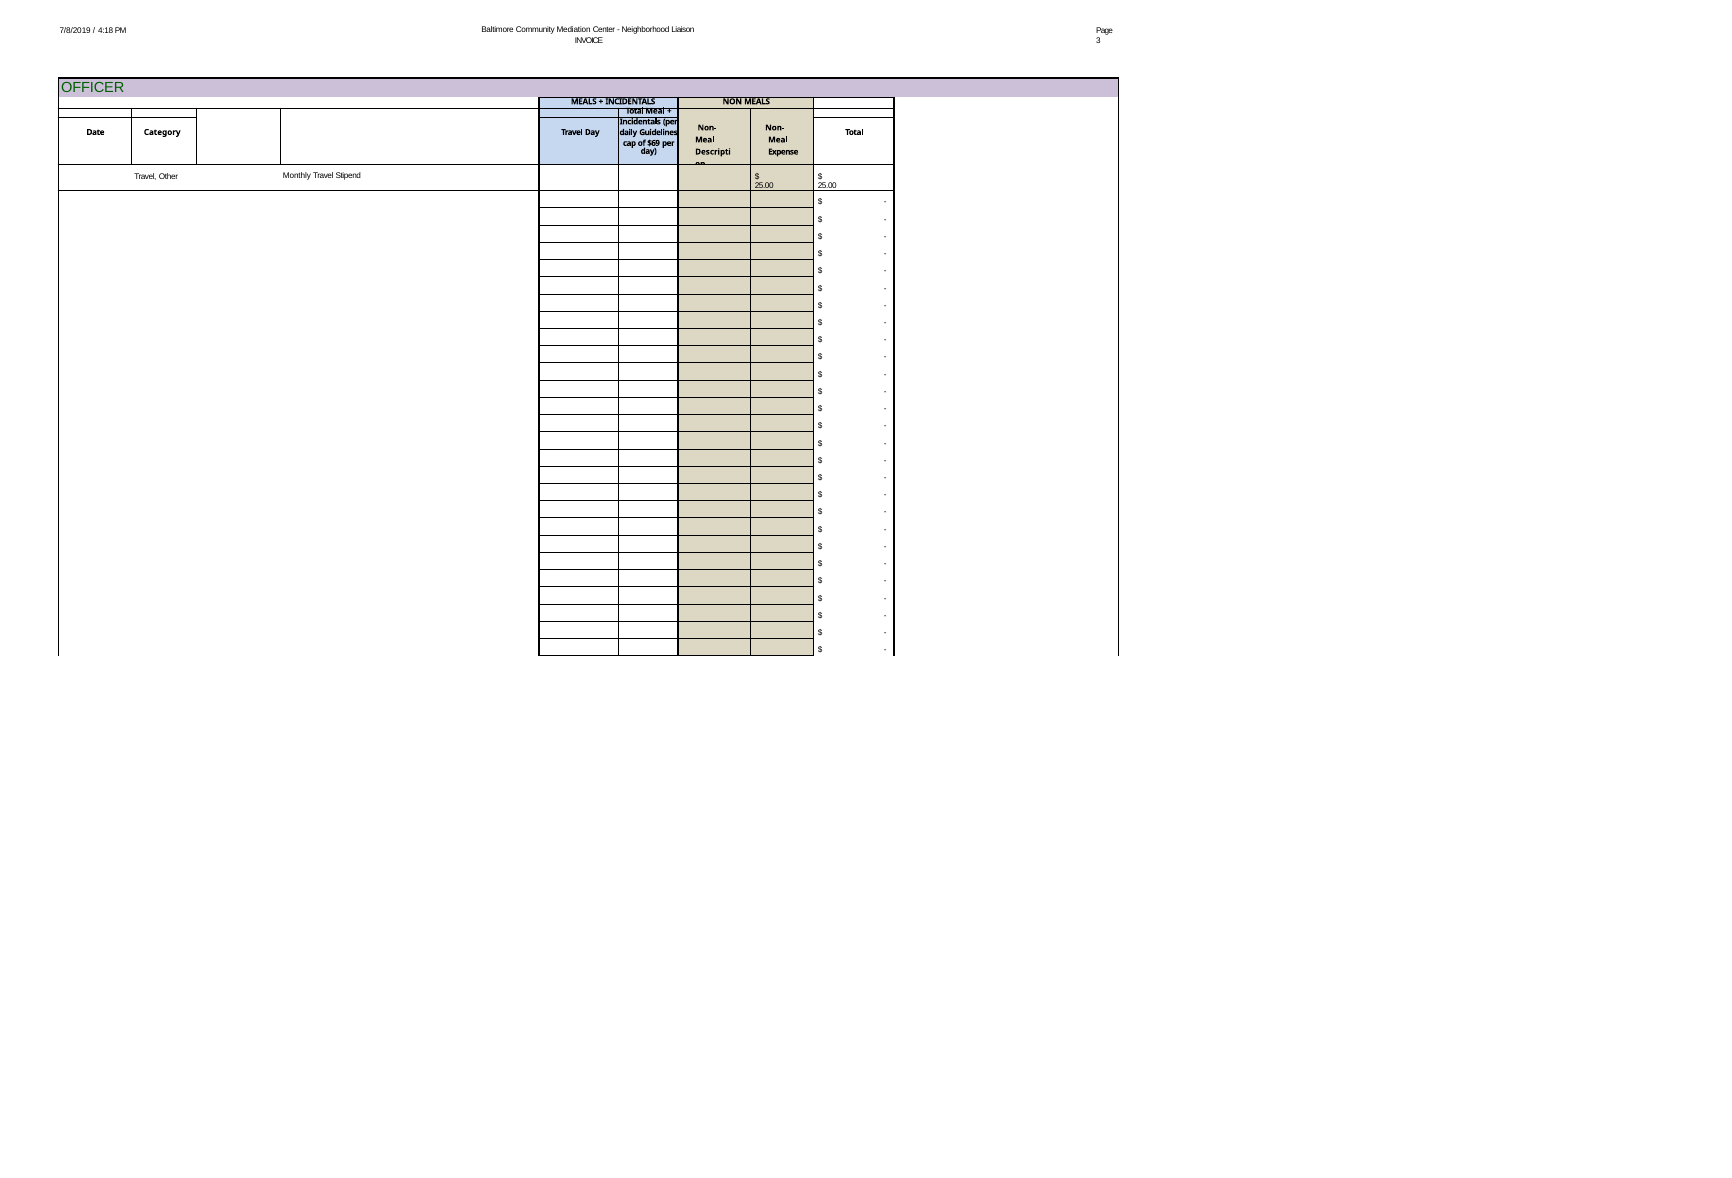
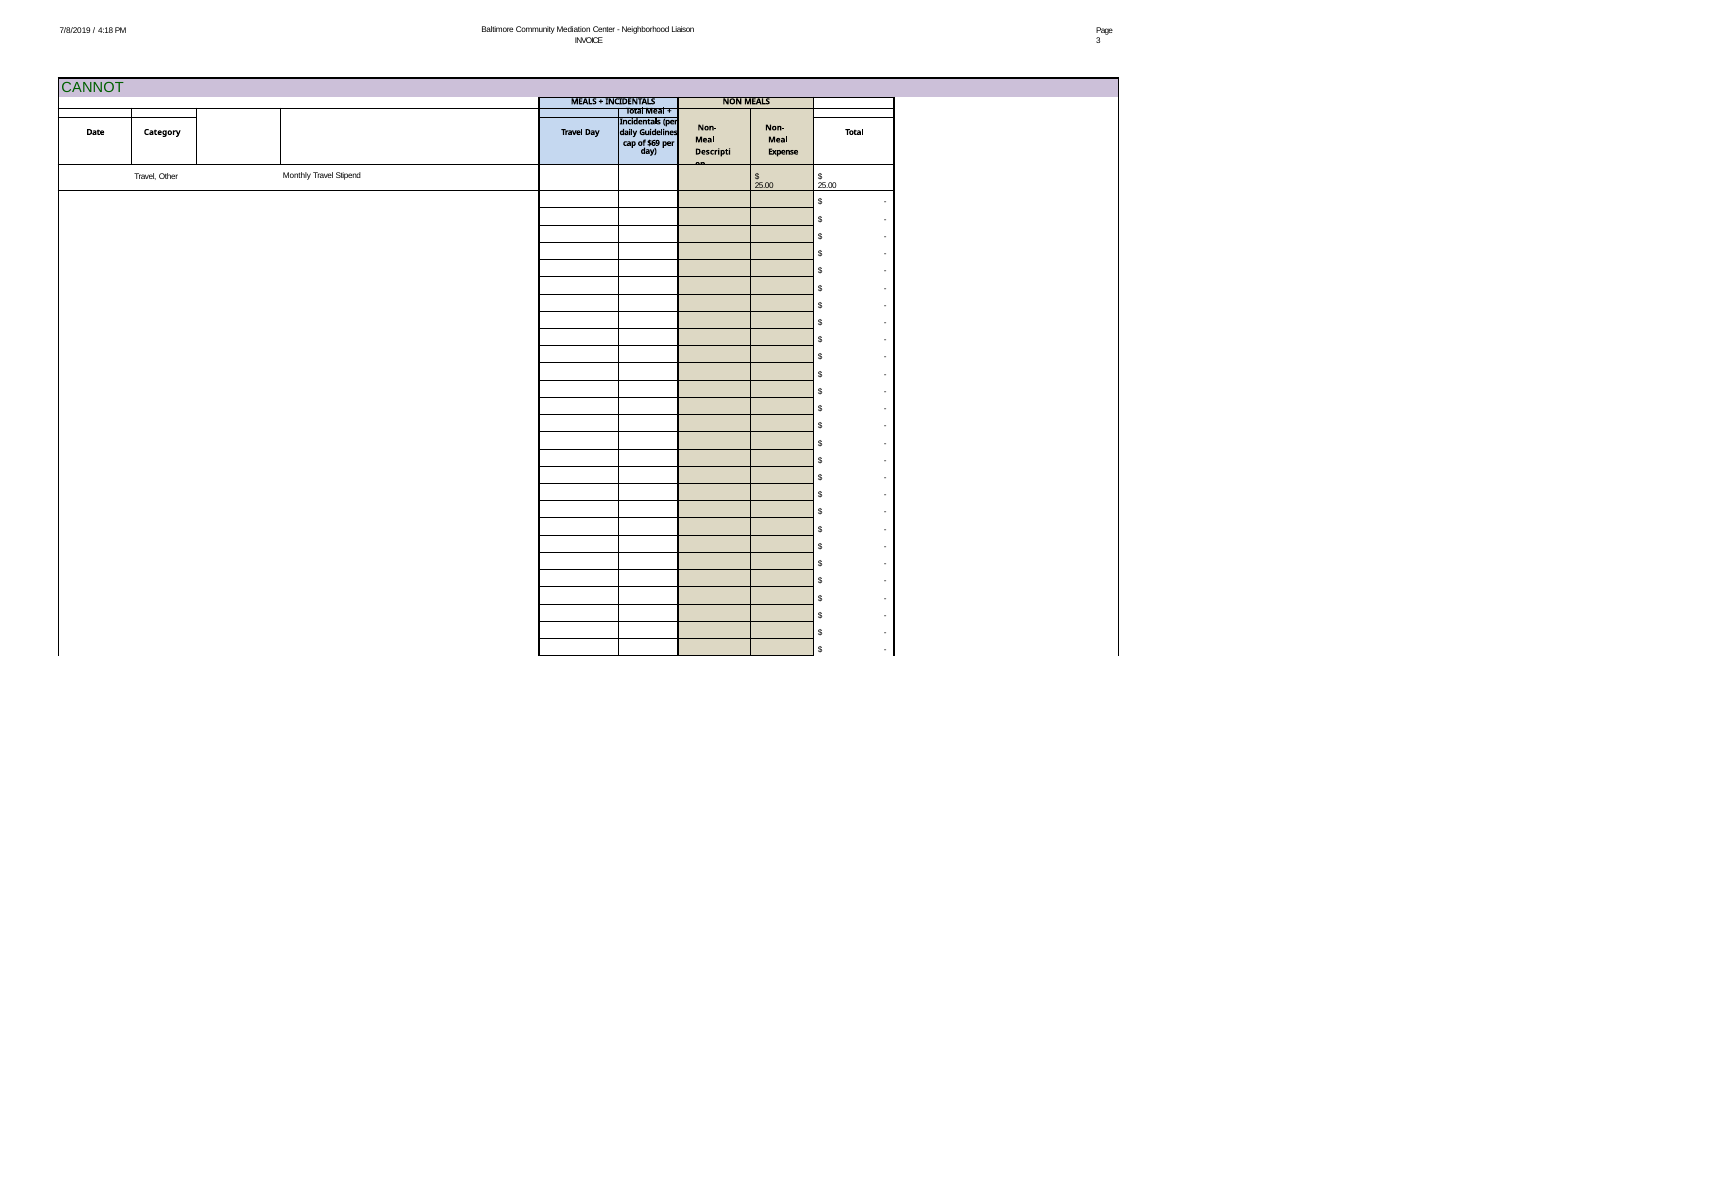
OFFICER: OFFICER -> CANNOT
